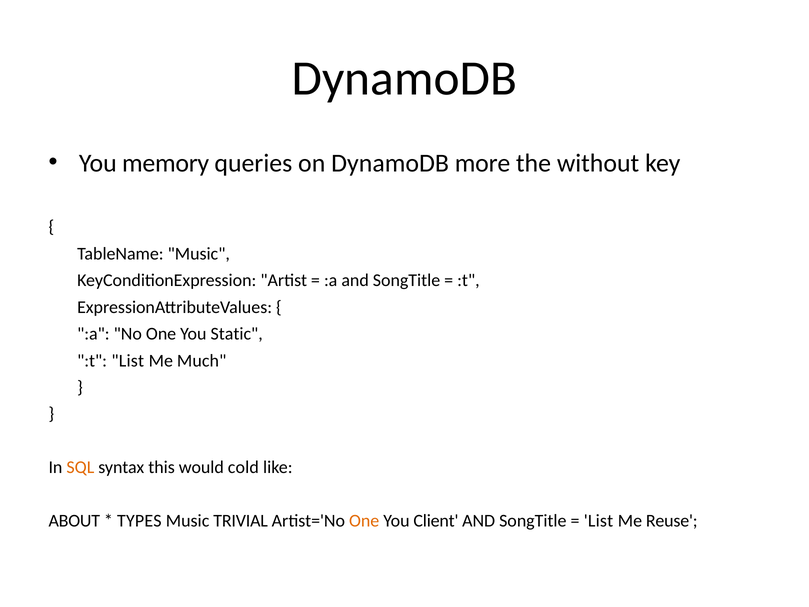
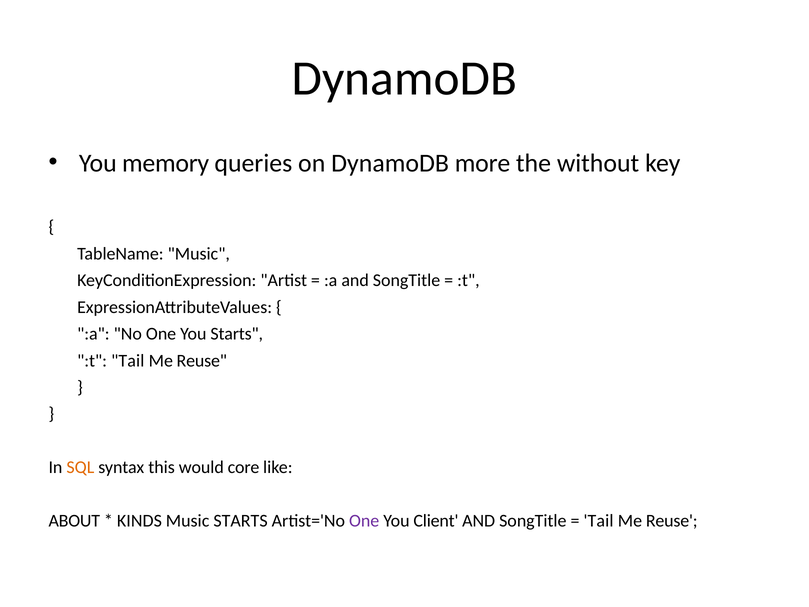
You Static: Static -> Starts
:t List: List -> Tail
Much at (202, 360): Much -> Reuse
cold: cold -> core
TYPES: TYPES -> KINDS
Music TRIVIAL: TRIVIAL -> STARTS
One at (364, 521) colour: orange -> purple
List at (599, 521): List -> Tail
